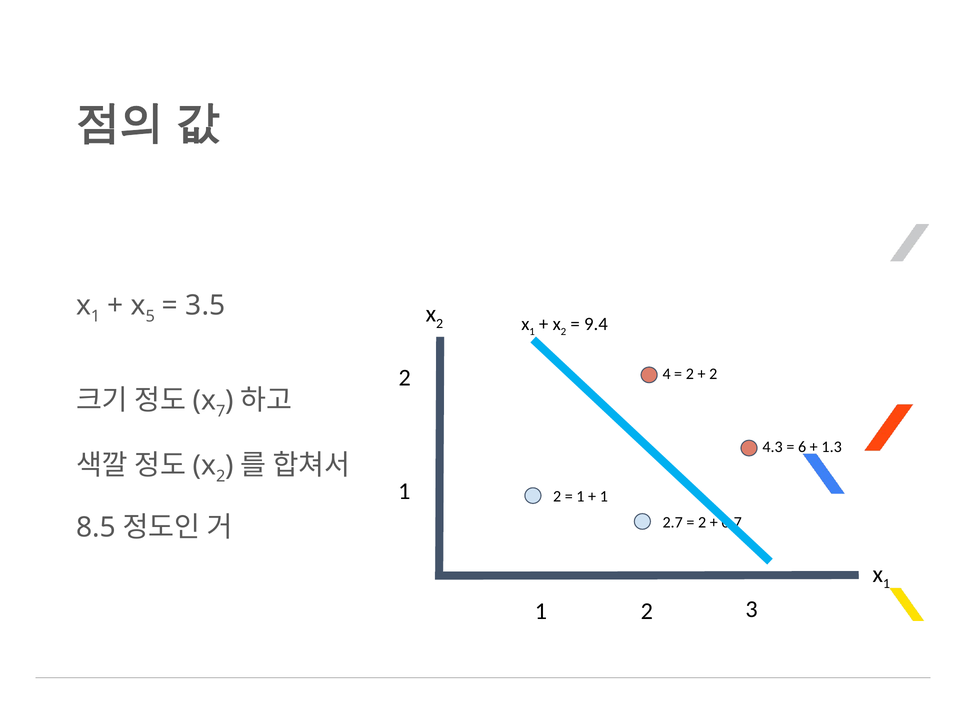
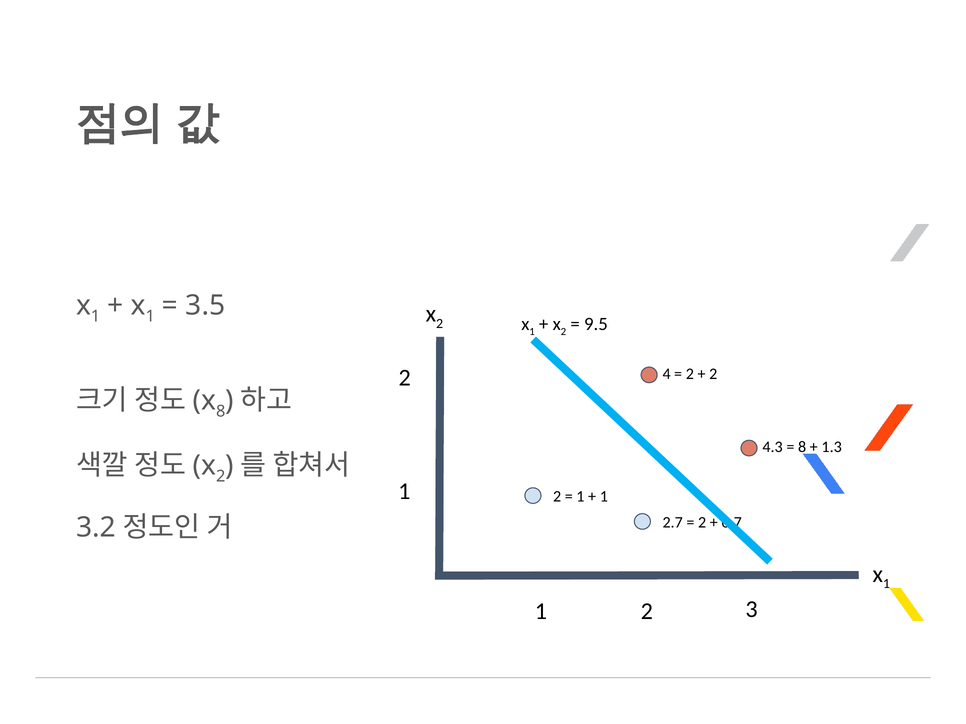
5 at (150, 316): 5 -> 1
9.4: 9.4 -> 9.5
7 at (221, 412): 7 -> 8
6 at (802, 447): 6 -> 8
8.5: 8.5 -> 3.2
